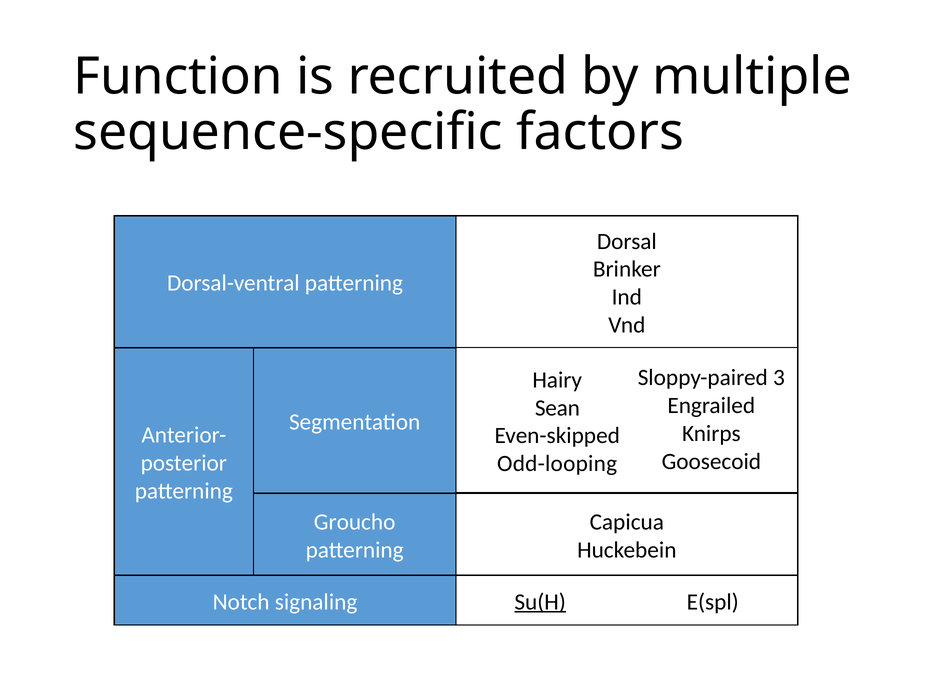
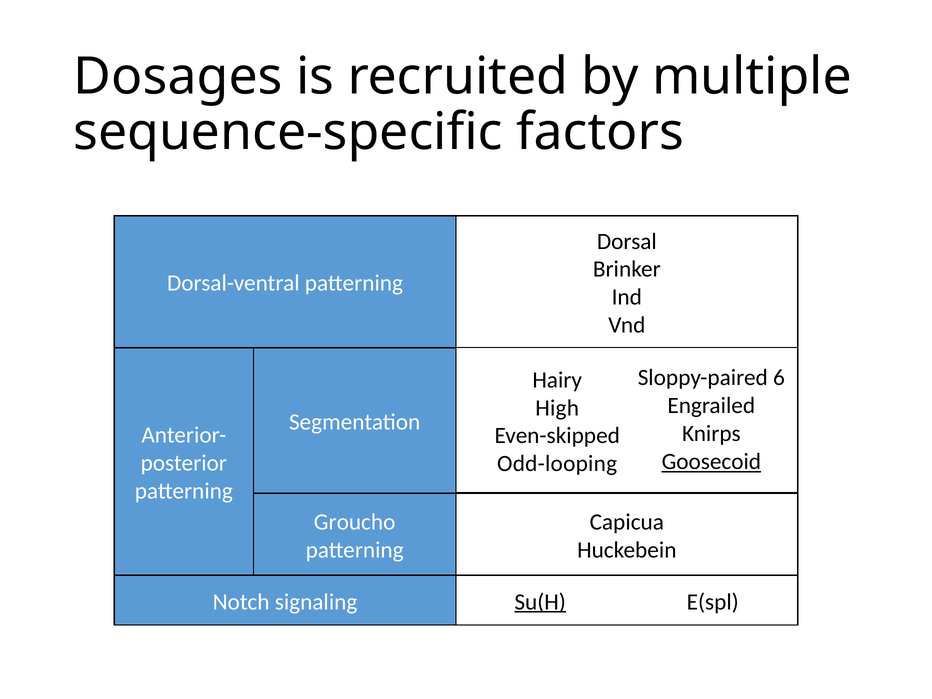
Function: Function -> Dosages
3: 3 -> 6
Sean: Sean -> High
Goosecoid underline: none -> present
